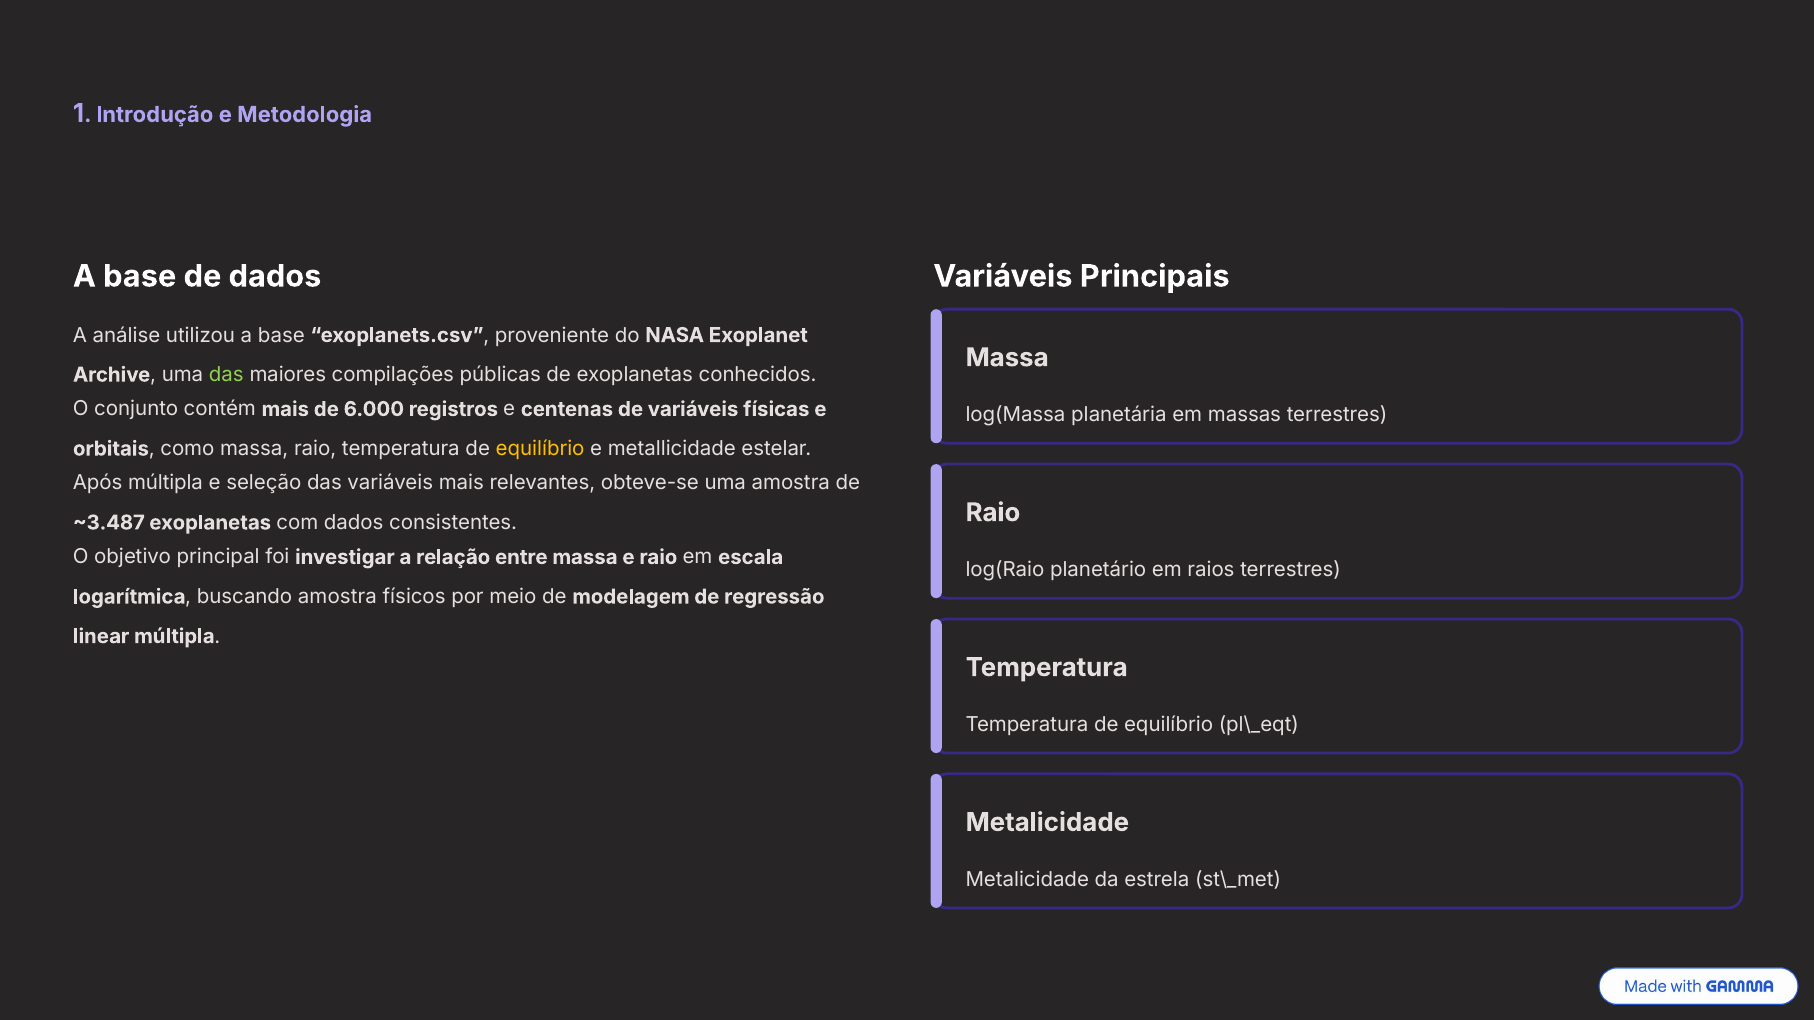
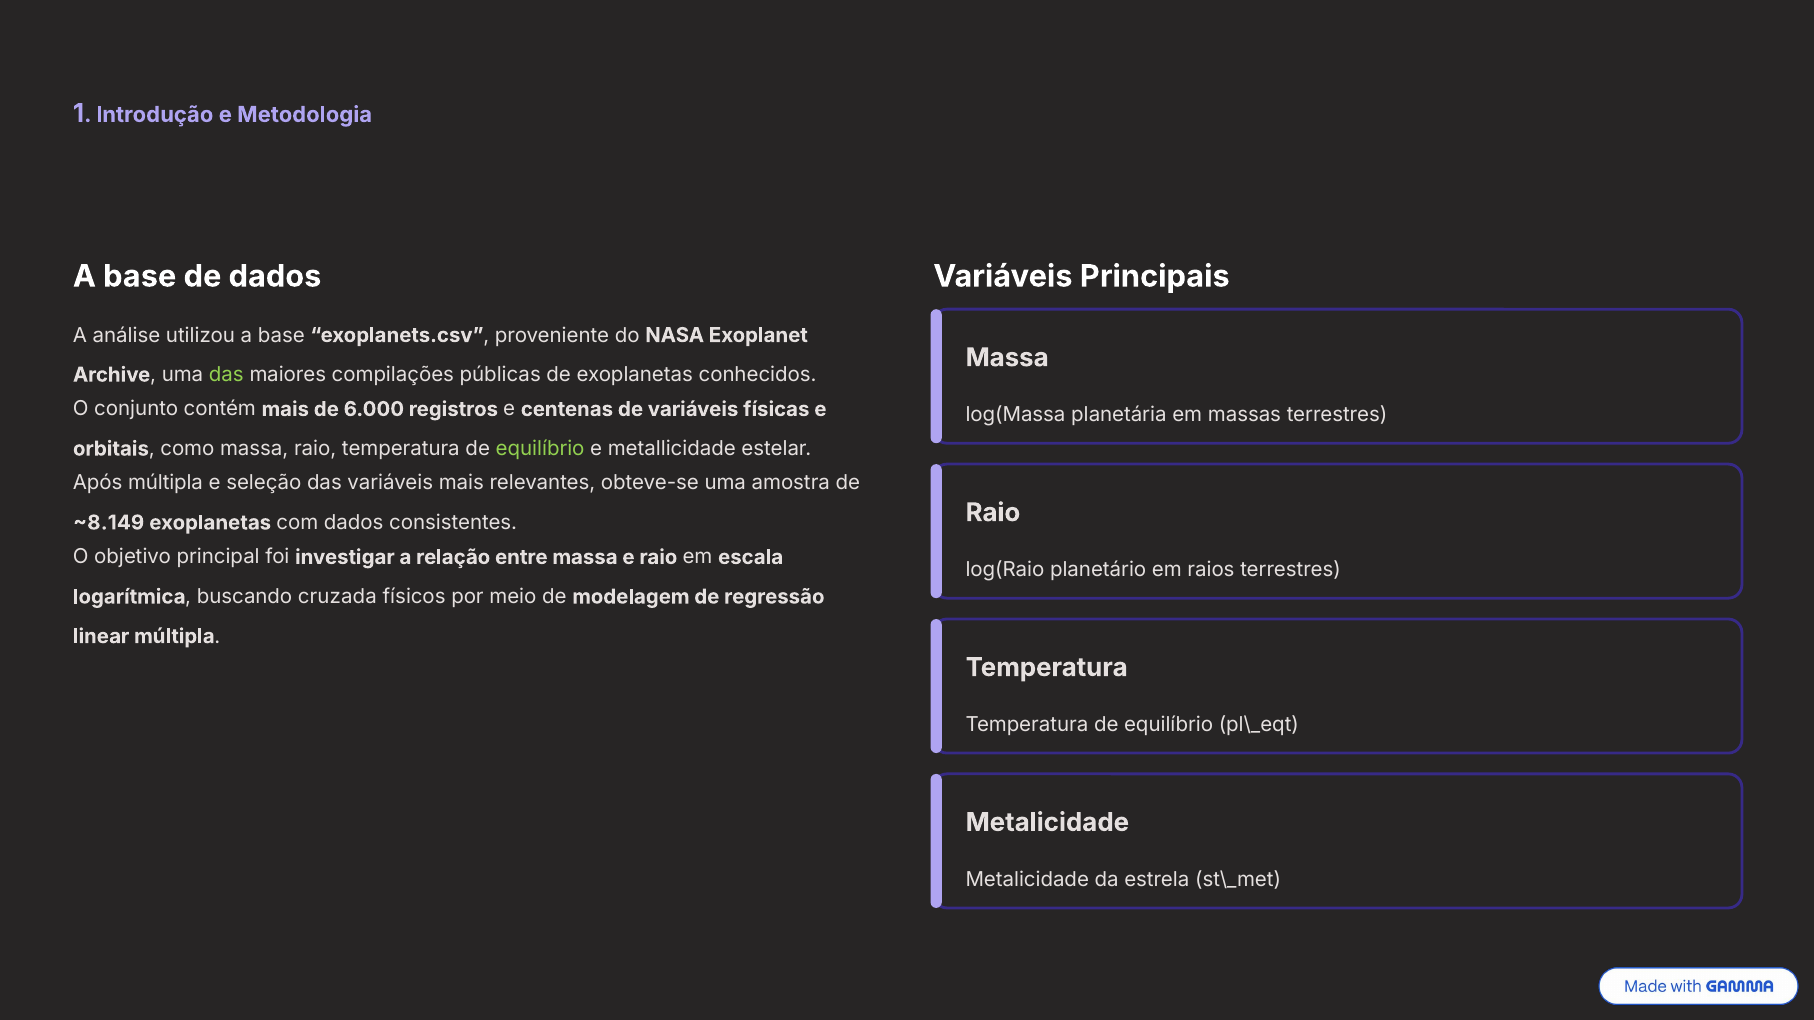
equilíbrio at (540, 449) colour: yellow -> light green
~3.487: ~3.487 -> ~8.149
buscando amostra: amostra -> cruzada
